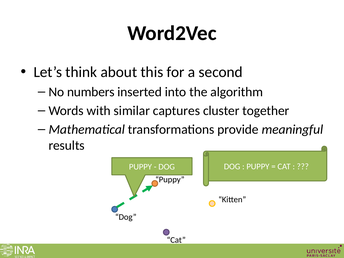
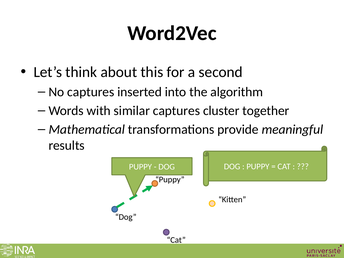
No numbers: numbers -> captures
